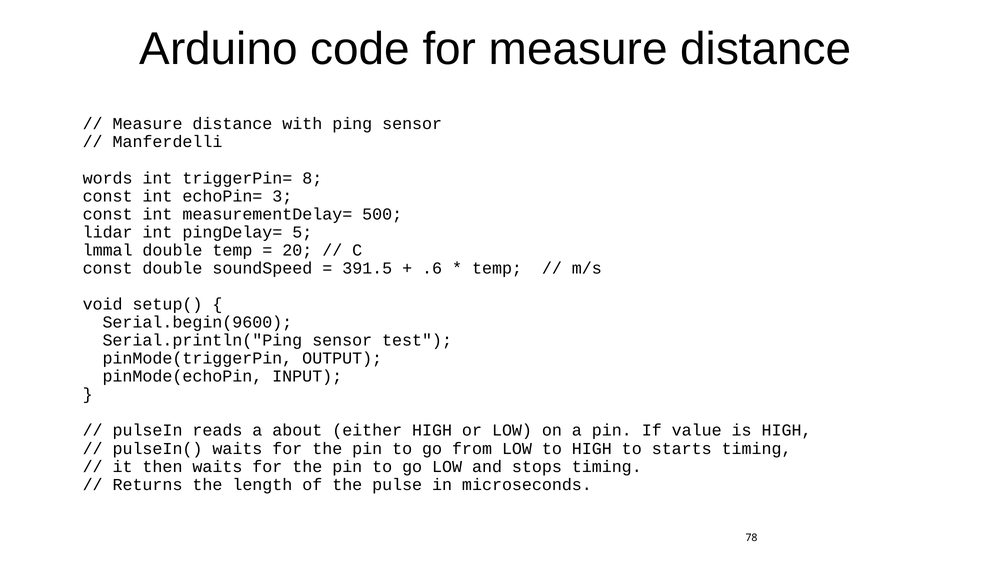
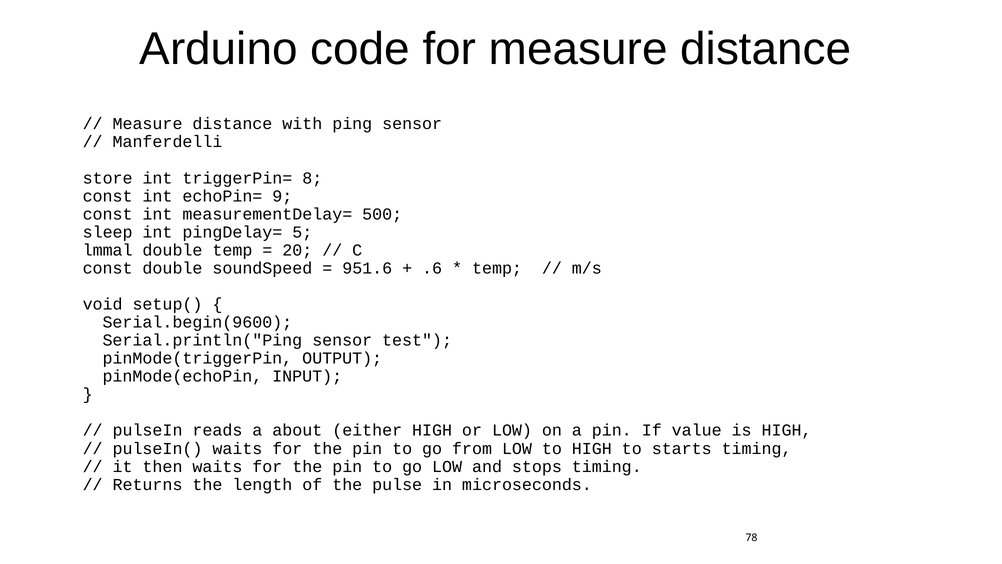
words: words -> store
3: 3 -> 9
lidar: lidar -> sleep
391.5: 391.5 -> 951.6
